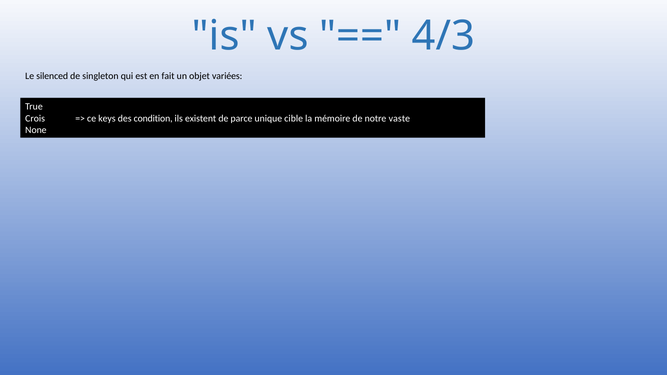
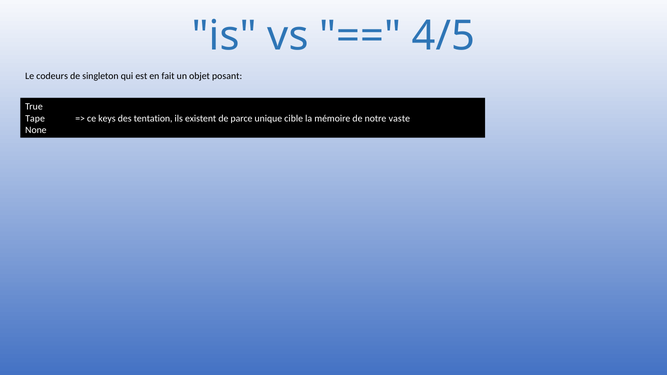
4/3: 4/3 -> 4/5
silenced: silenced -> codeurs
variées: variées -> posant
Crois: Crois -> Tape
condition: condition -> tentation
